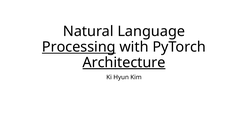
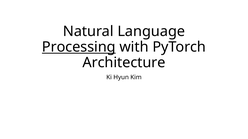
Architecture underline: present -> none
